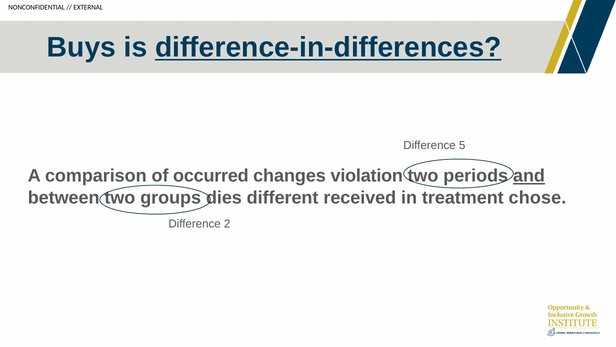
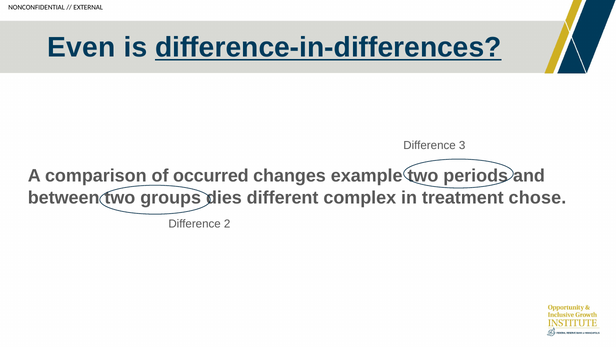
Buys: Buys -> Even
5: 5 -> 3
violation: violation -> example
and underline: present -> none
received: received -> complex
